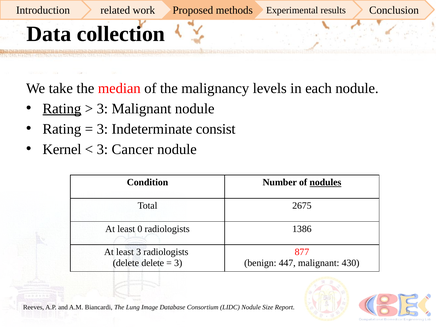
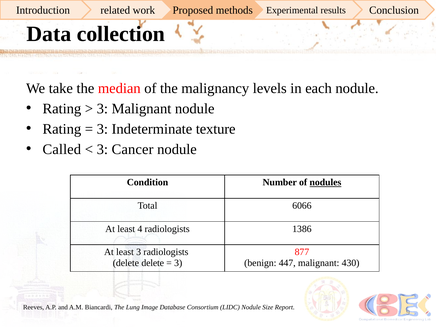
Rating at (62, 109) underline: present -> none
consist: consist -> texture
Kernel: Kernel -> Called
2675: 2675 -> 6066
0: 0 -> 4
